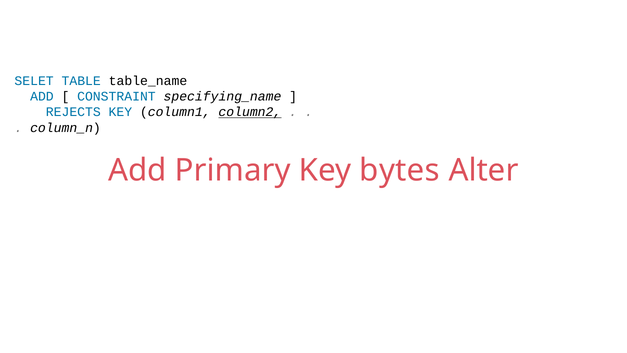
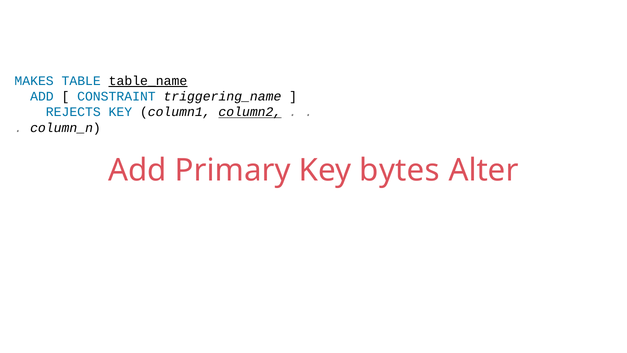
SELET: SELET -> MAKES
table_name underline: none -> present
specifying_name: specifying_name -> triggering_name
